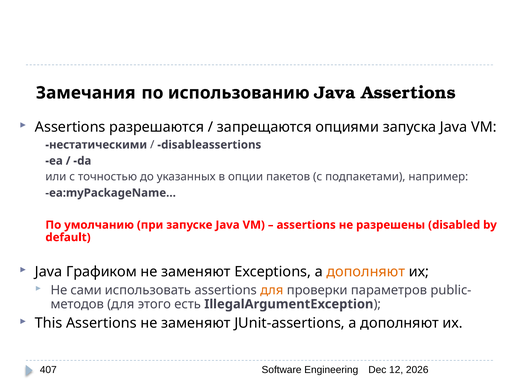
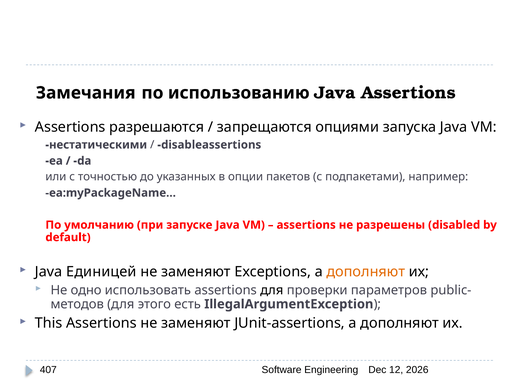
Графиком: Графиком -> Единицей
сами: сами -> одно
для at (272, 290) colour: orange -> black
